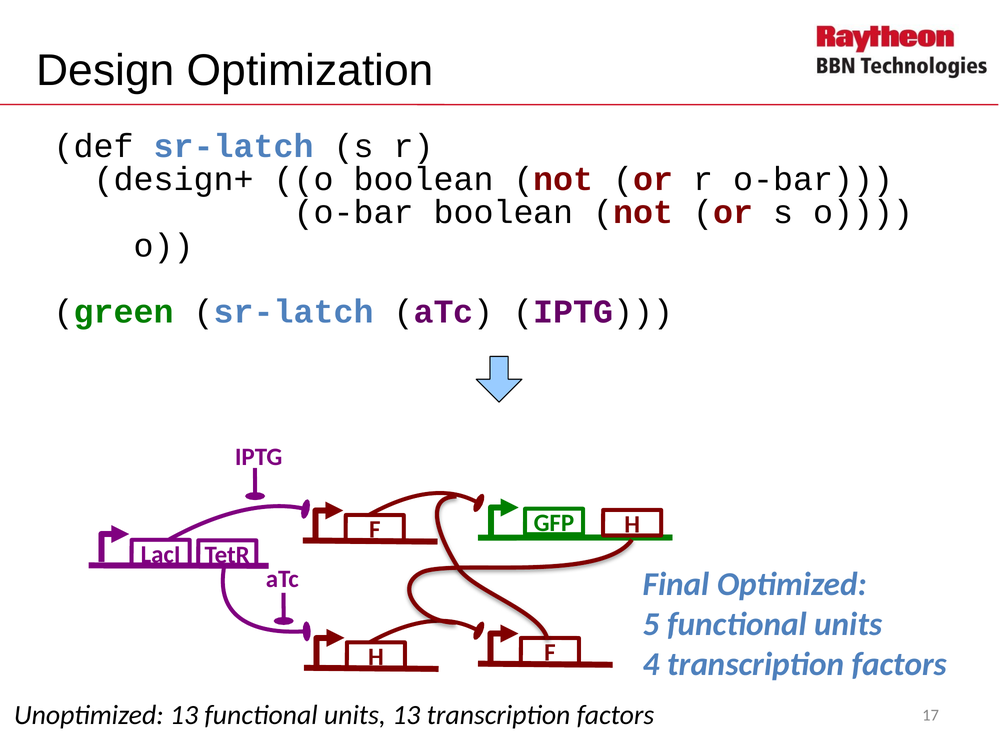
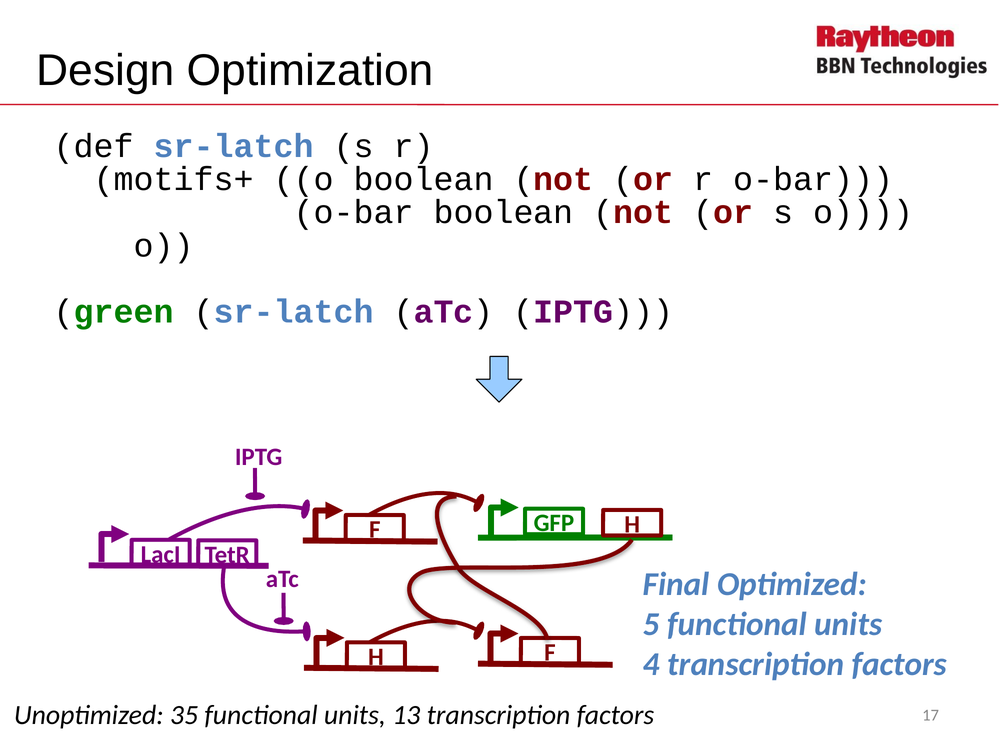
design+: design+ -> motifs+
Unoptimized 13: 13 -> 35
